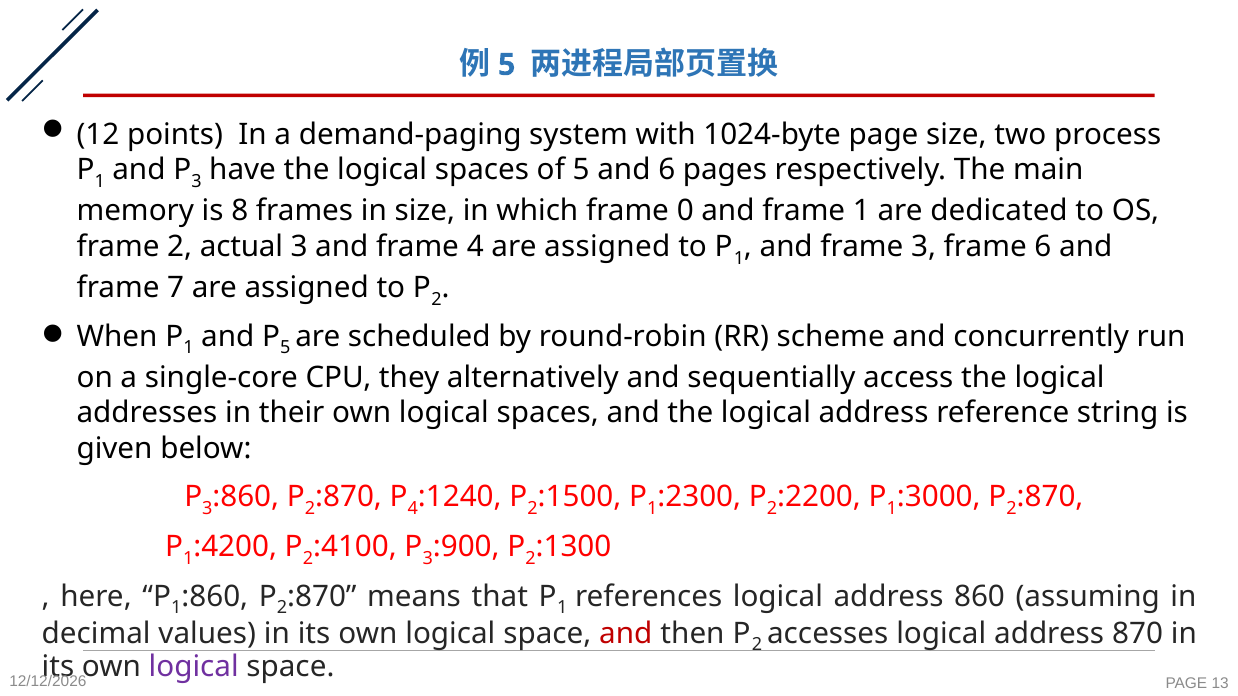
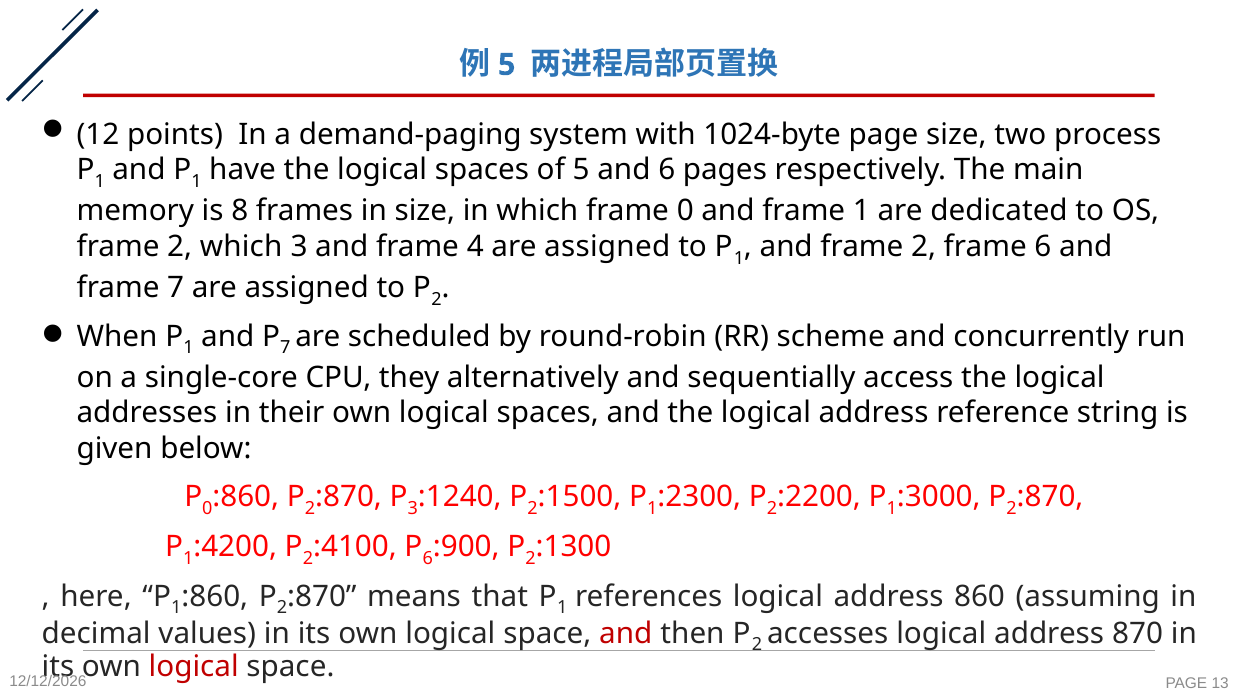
3 at (197, 182): 3 -> 1
2 actual: actual -> which
and frame 3: 3 -> 2
5 at (285, 348): 5 -> 7
3 at (207, 509): 3 -> 0
4 at (413, 509): 4 -> 3
3 at (428, 558): 3 -> 6
logical at (194, 667) colour: purple -> red
